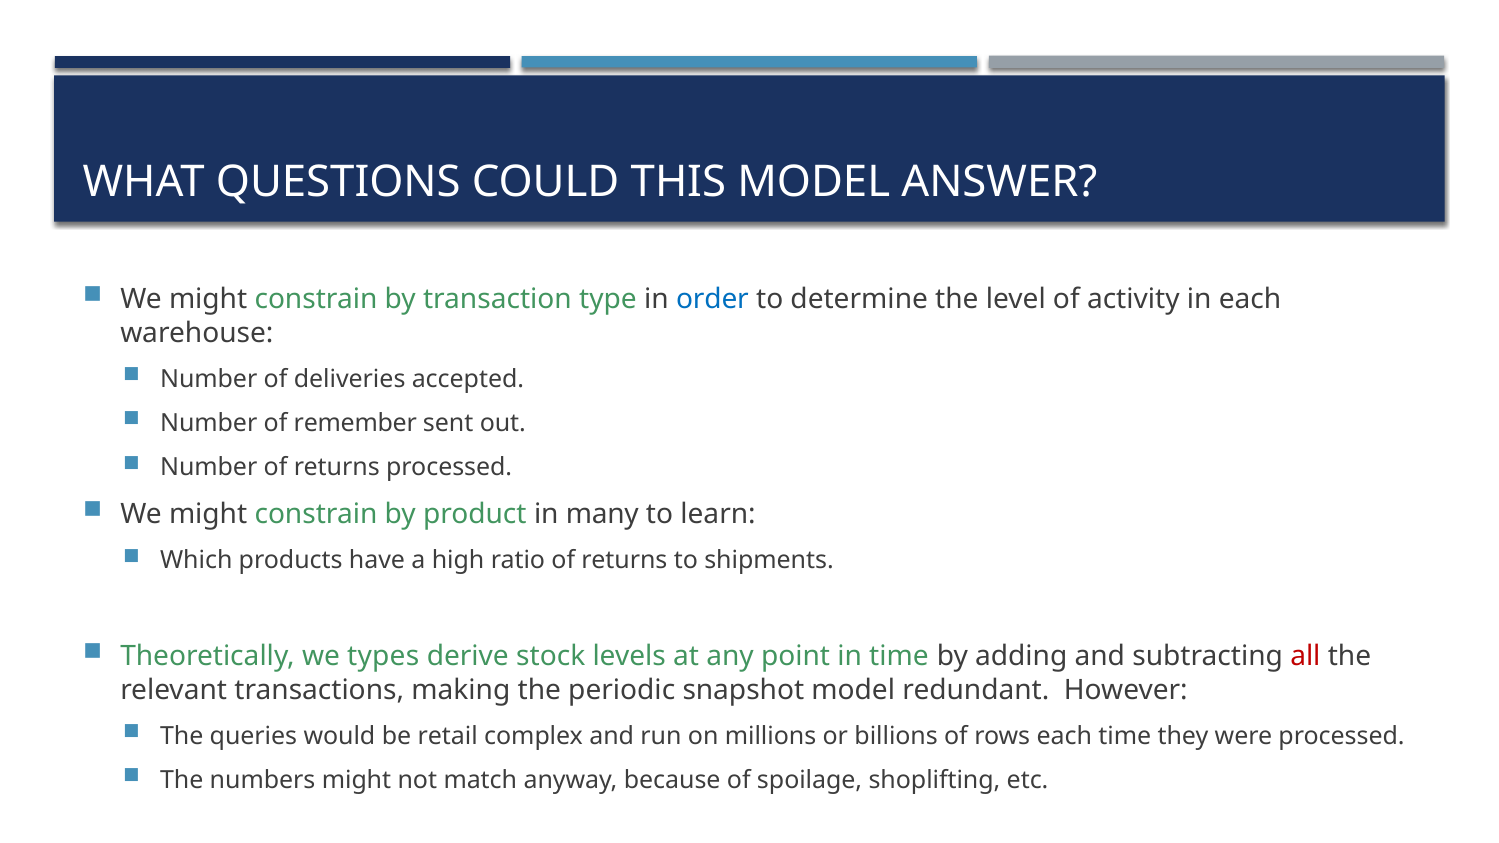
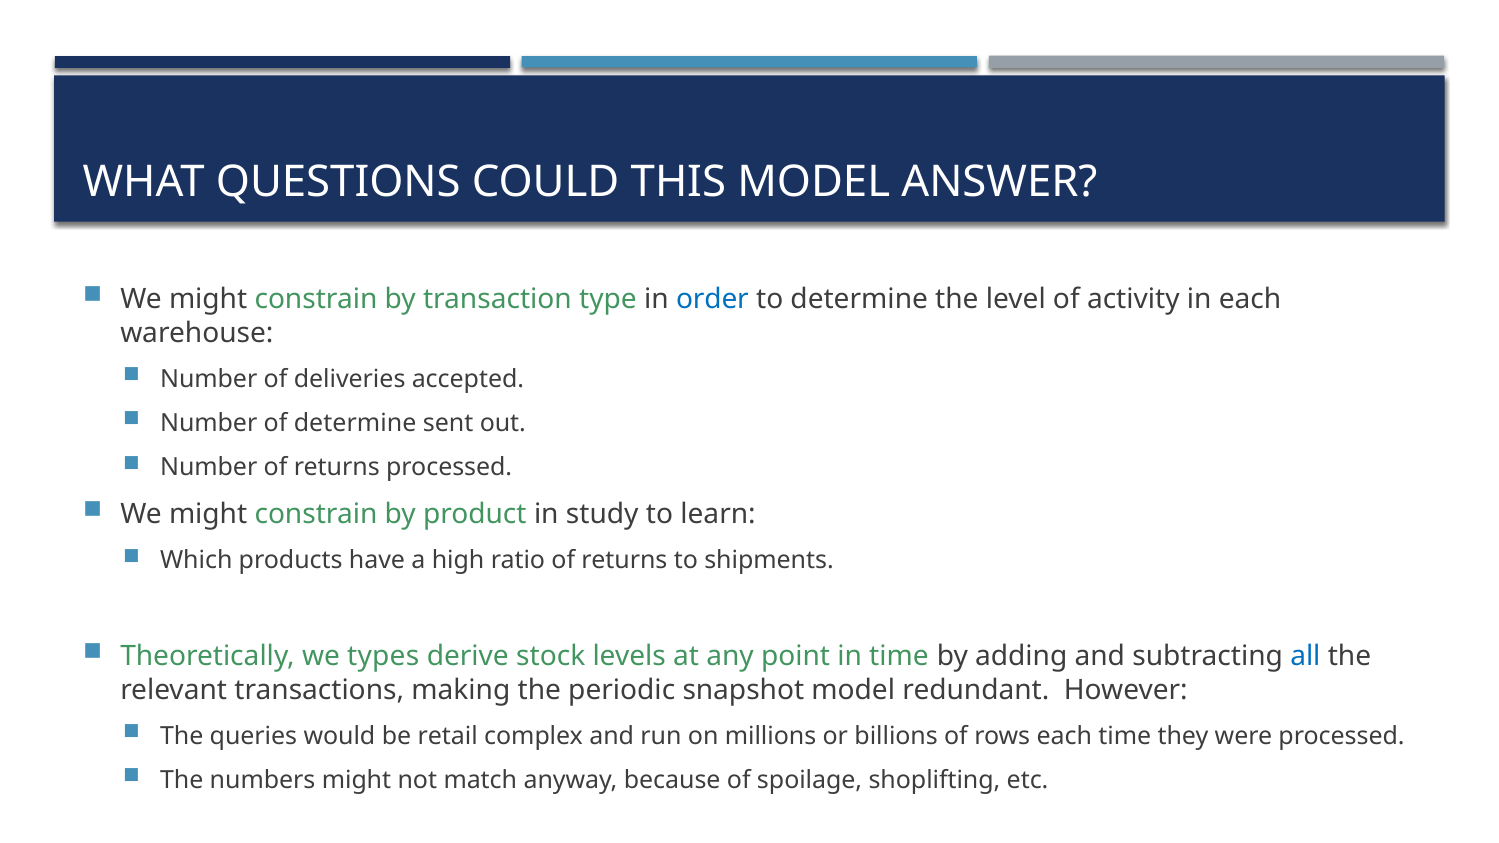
of remember: remember -> determine
many: many -> study
all colour: red -> blue
